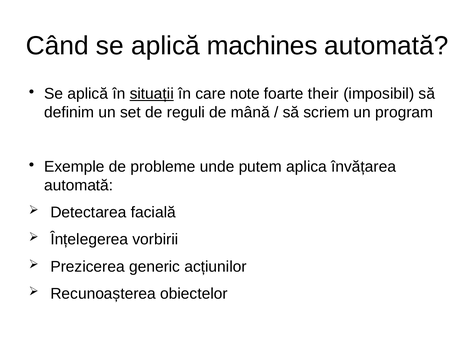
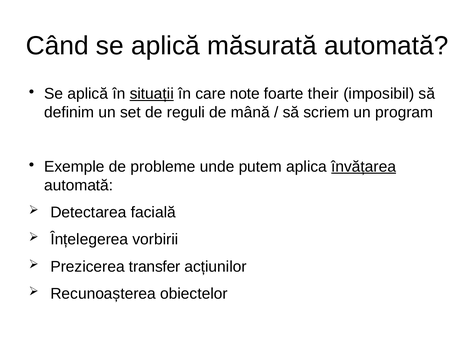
machines: machines -> măsurată
învățarea underline: none -> present
generic: generic -> transfer
